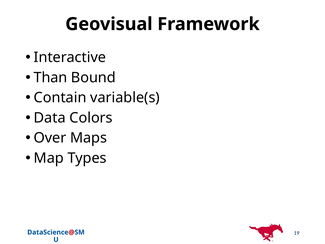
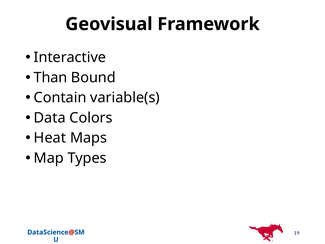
Over: Over -> Heat
